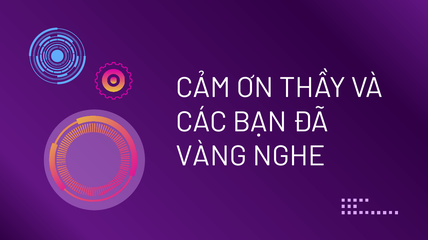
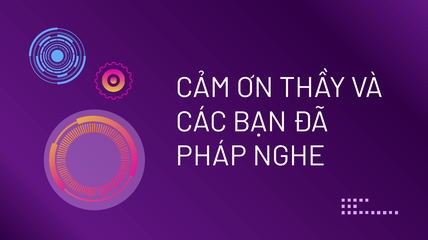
VÀNG: VÀNG -> PHÁP
